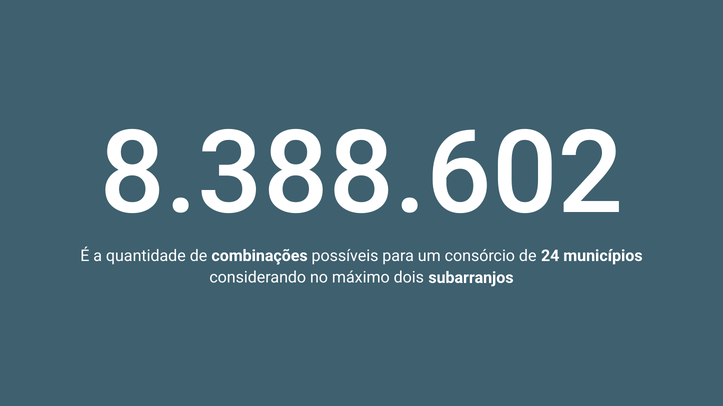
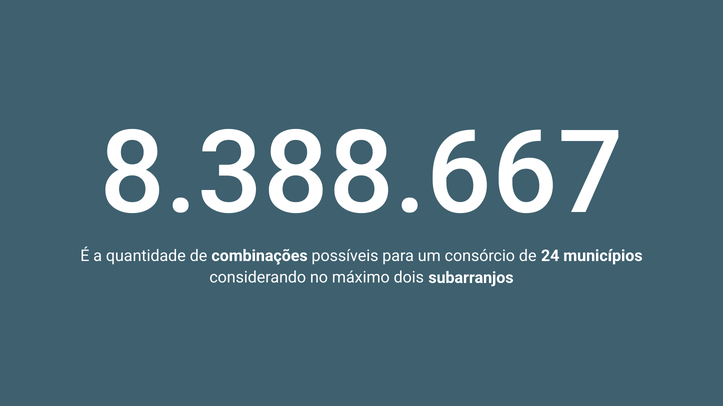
8.388.602: 8.388.602 -> 8.388.667
